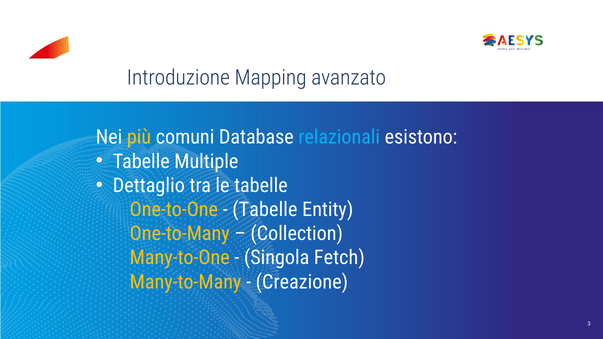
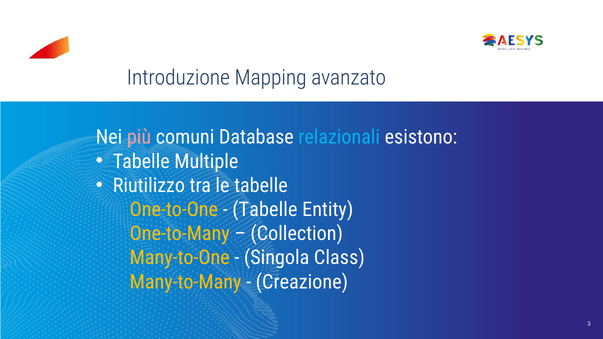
più colour: yellow -> pink
Dettaglio: Dettaglio -> Riutilizzo
Fetch: Fetch -> Class
